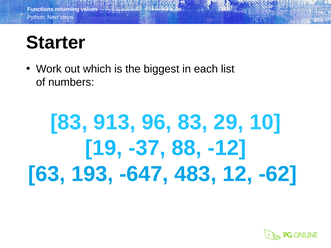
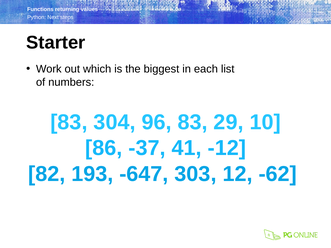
913: 913 -> 304
19: 19 -> 86
88: 88 -> 41
63: 63 -> 82
483: 483 -> 303
